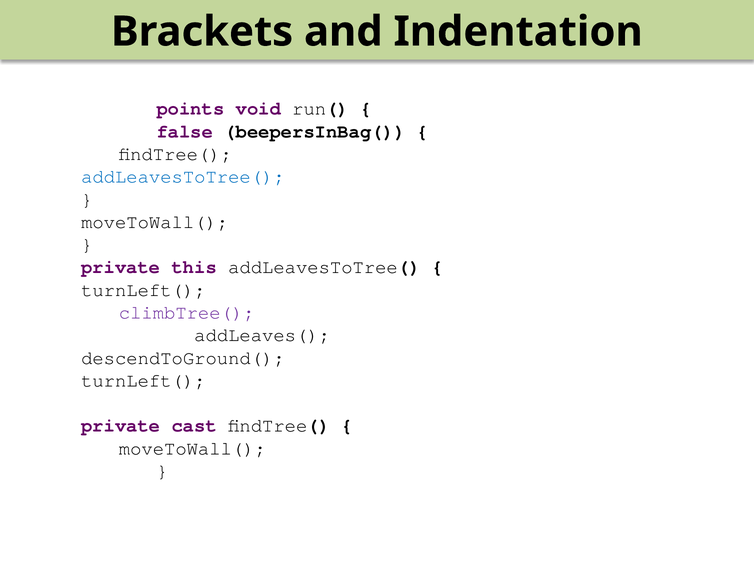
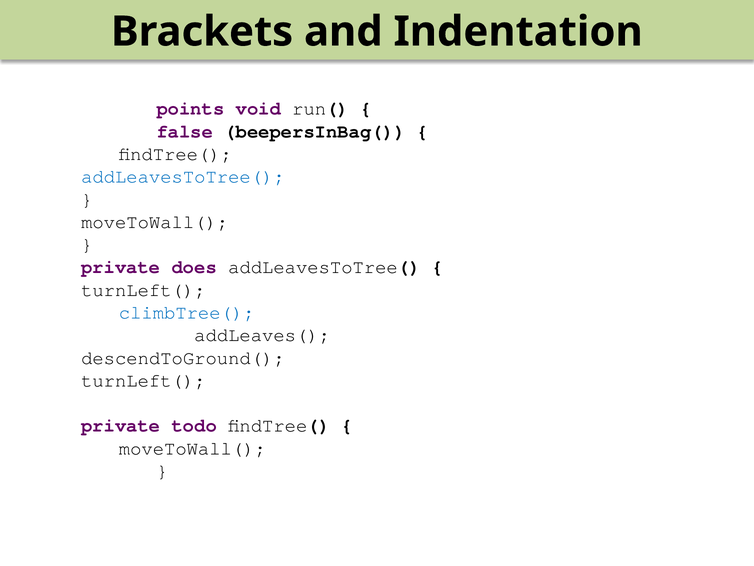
this: this -> does
climbTree( colour: purple -> blue
cast: cast -> todo
